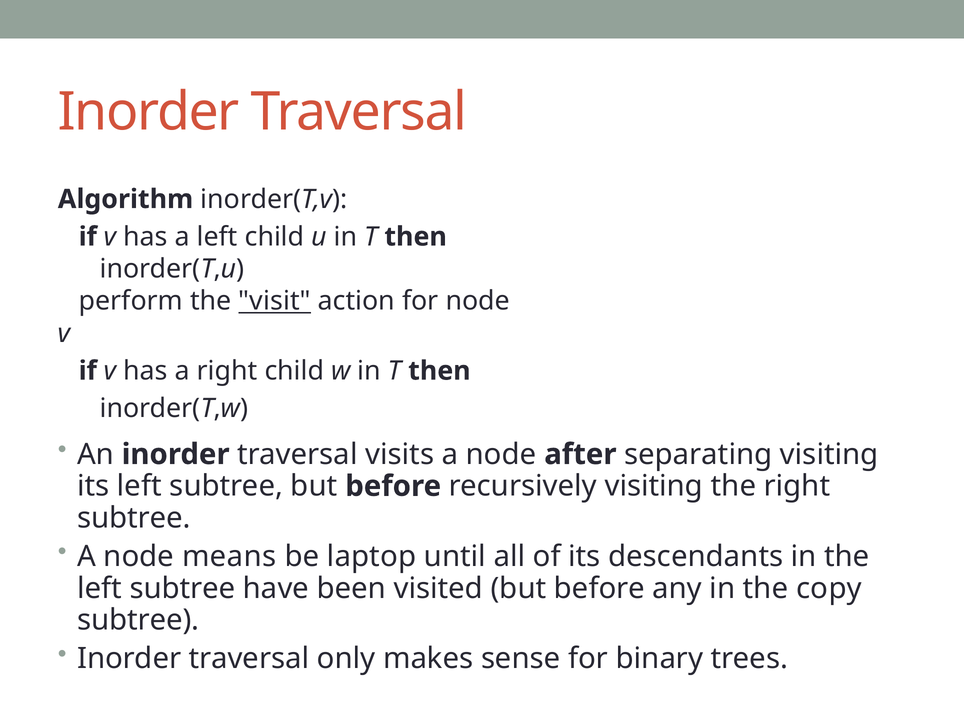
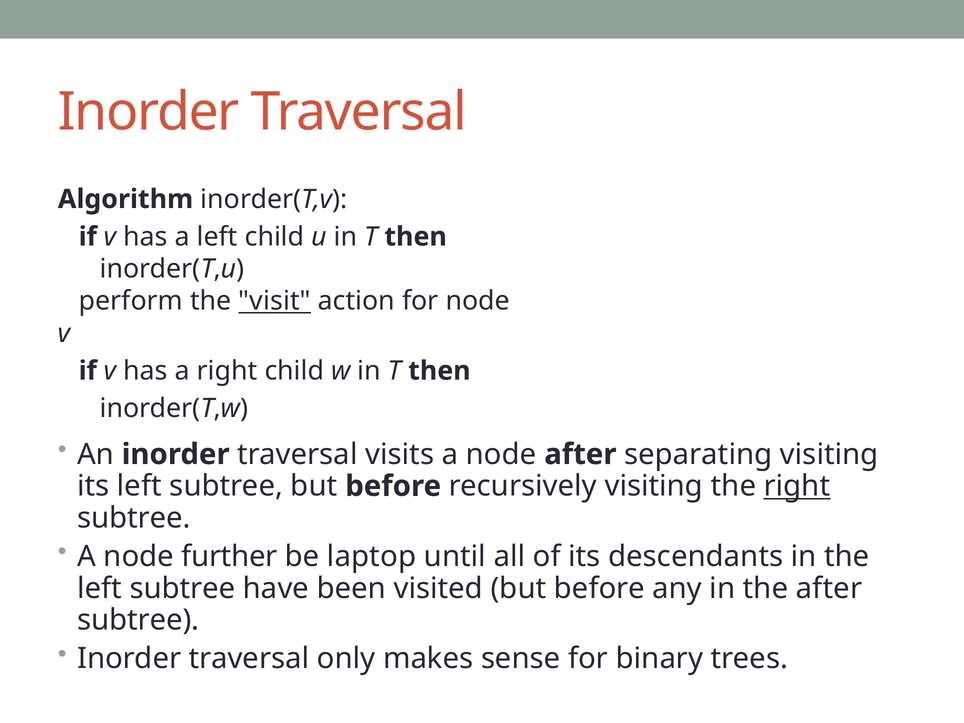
right at (797, 486) underline: none -> present
means: means -> further
the copy: copy -> after
